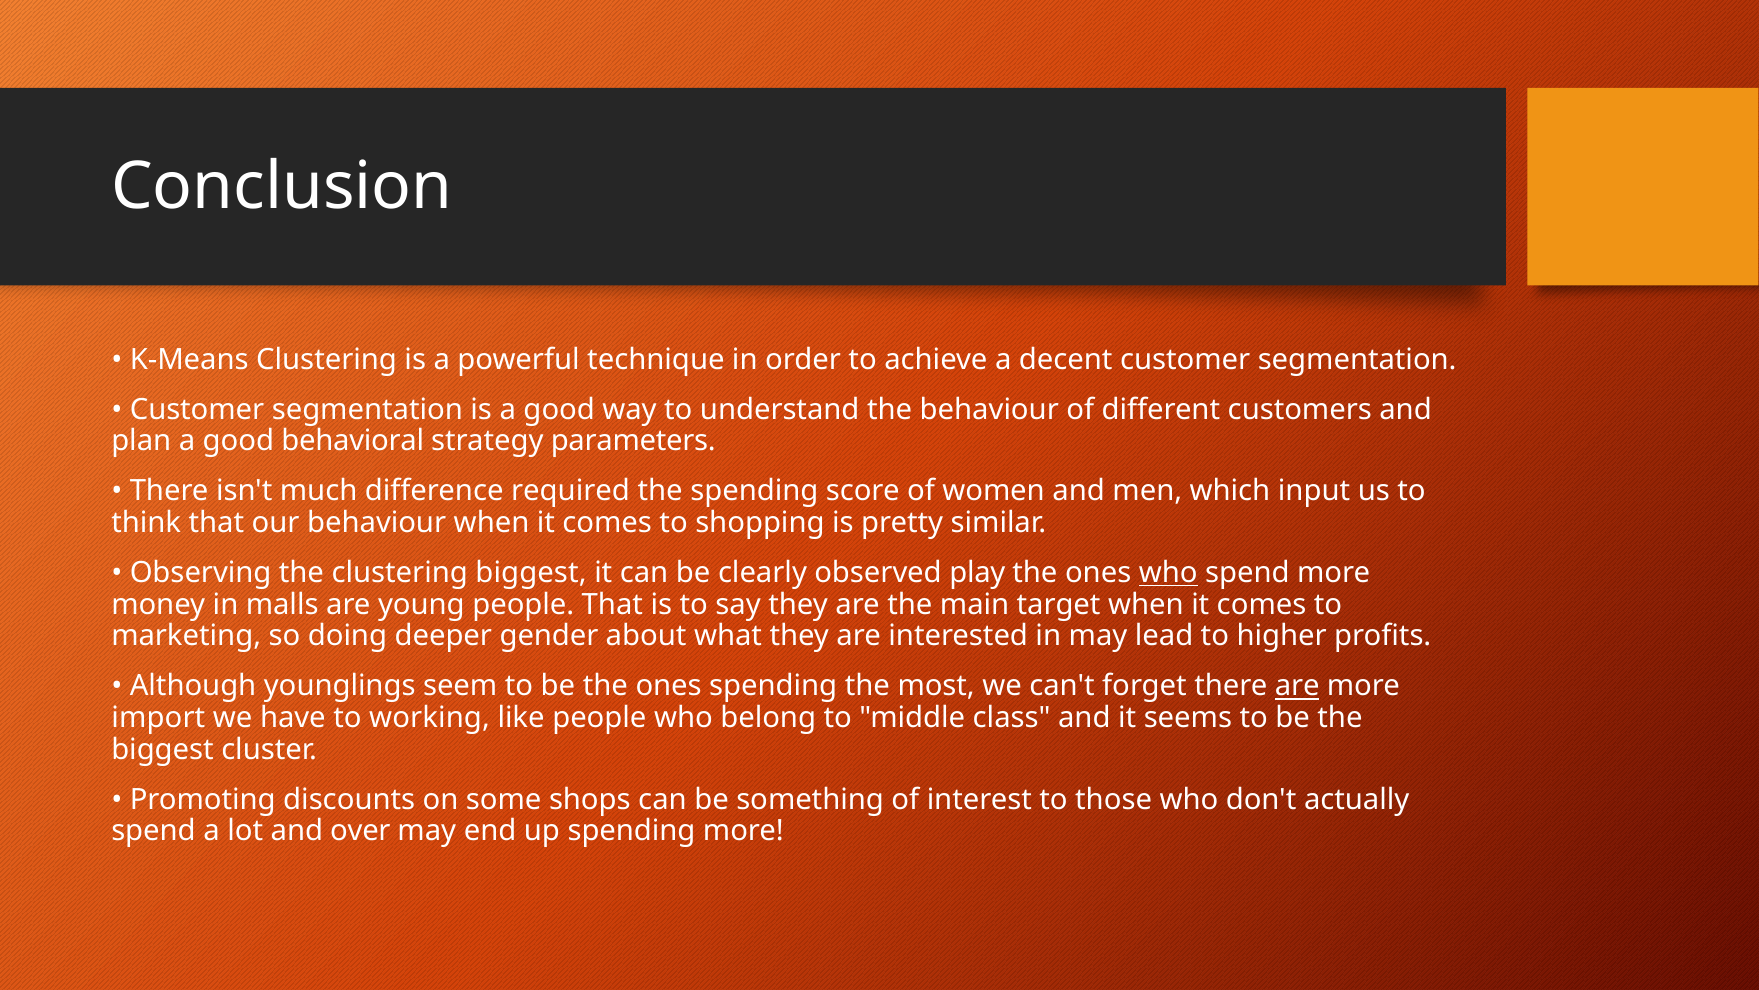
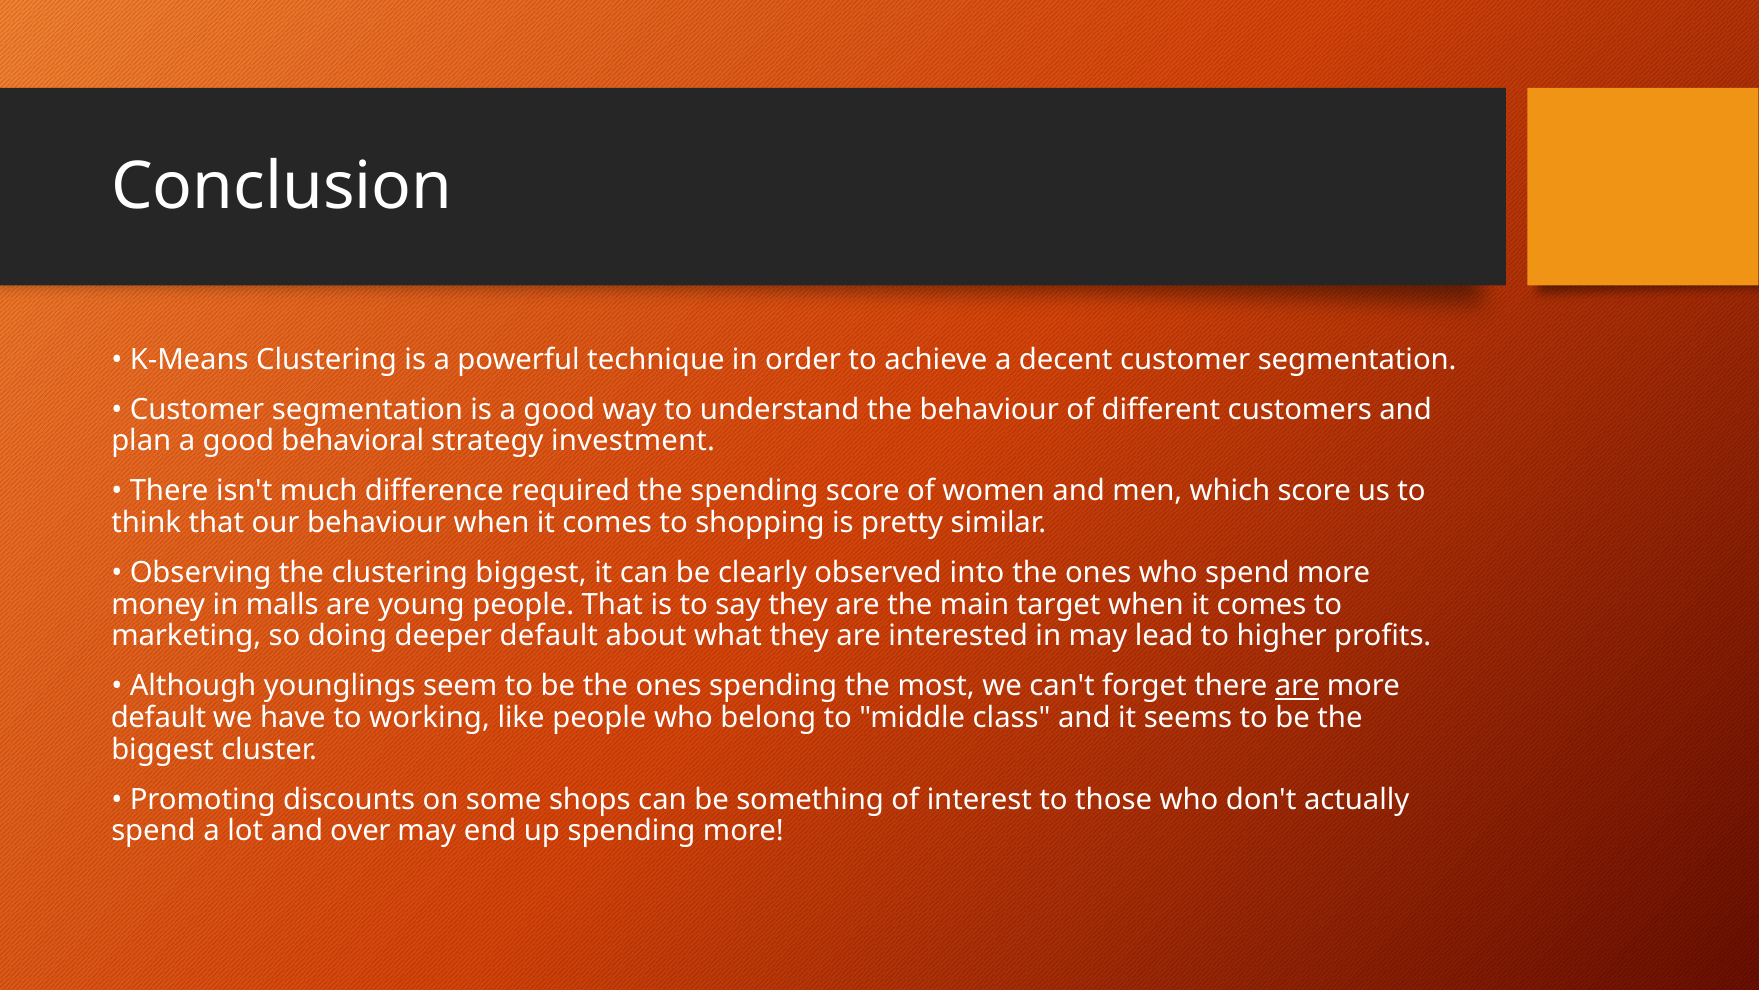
parameters: parameters -> investment
which input: input -> score
play: play -> into
who at (1168, 573) underline: present -> none
deeper gender: gender -> default
import at (158, 717): import -> default
